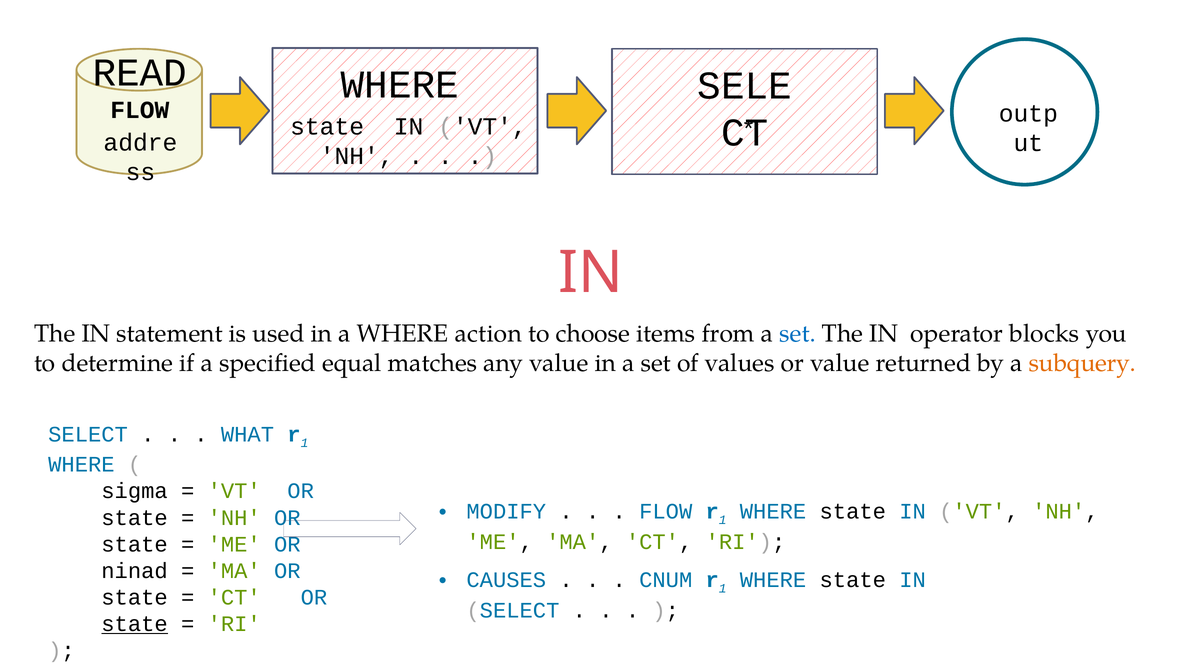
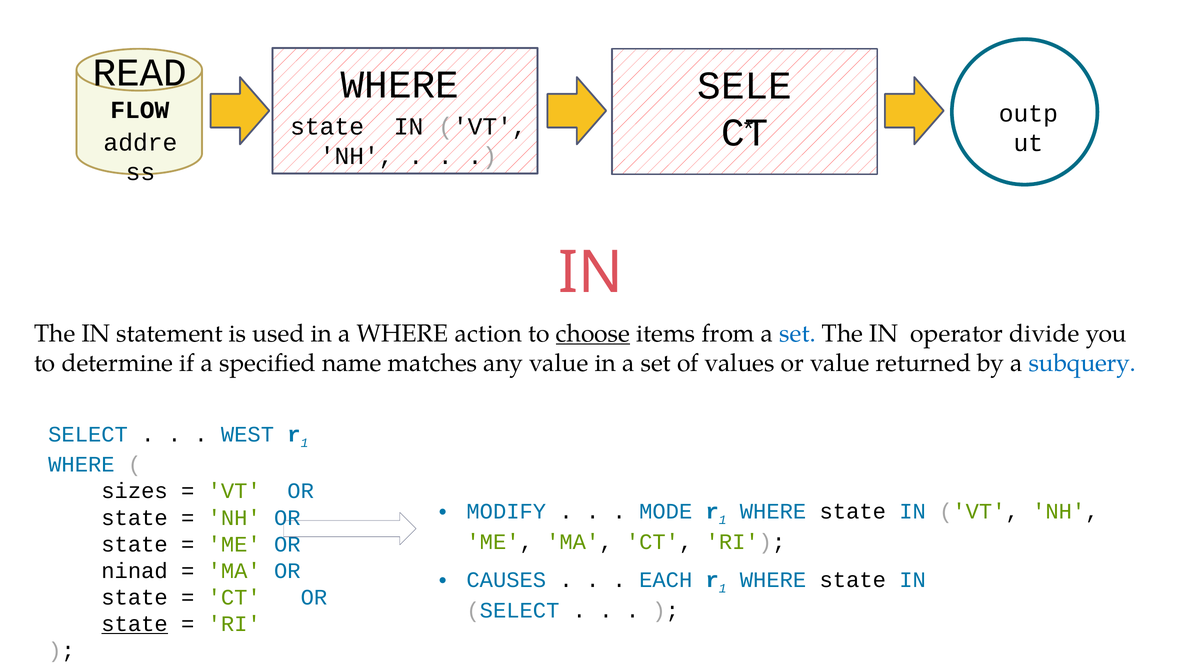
choose underline: none -> present
blocks: blocks -> divide
equal: equal -> name
subquery colour: orange -> blue
WHAT: WHAT -> WEST
sigma: sigma -> sizes
FLOW at (666, 512): FLOW -> MODE
CNUM: CNUM -> EACH
